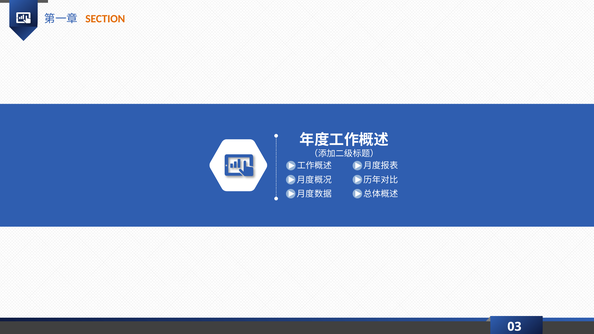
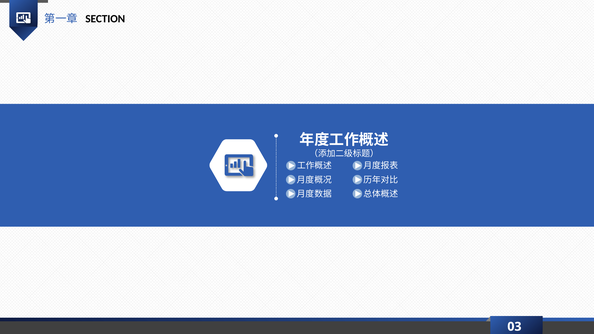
SECTION colour: orange -> black
